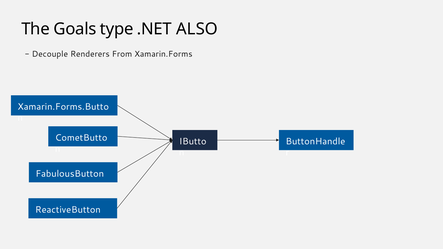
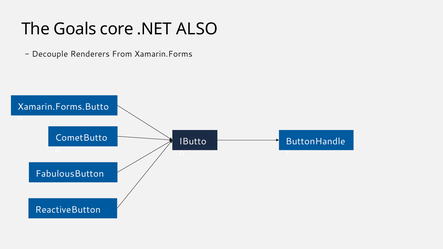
type: type -> core
